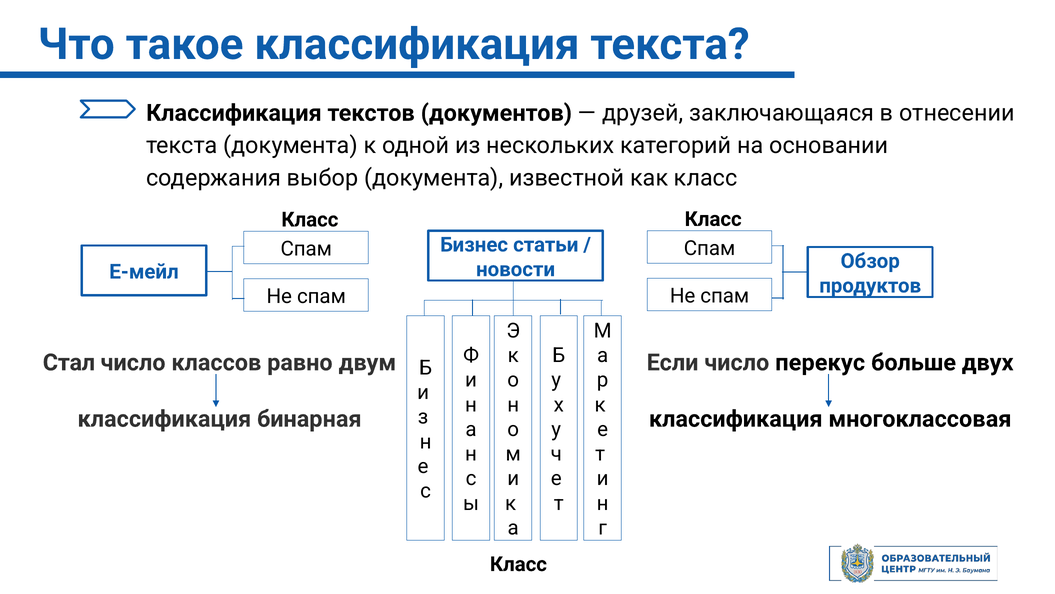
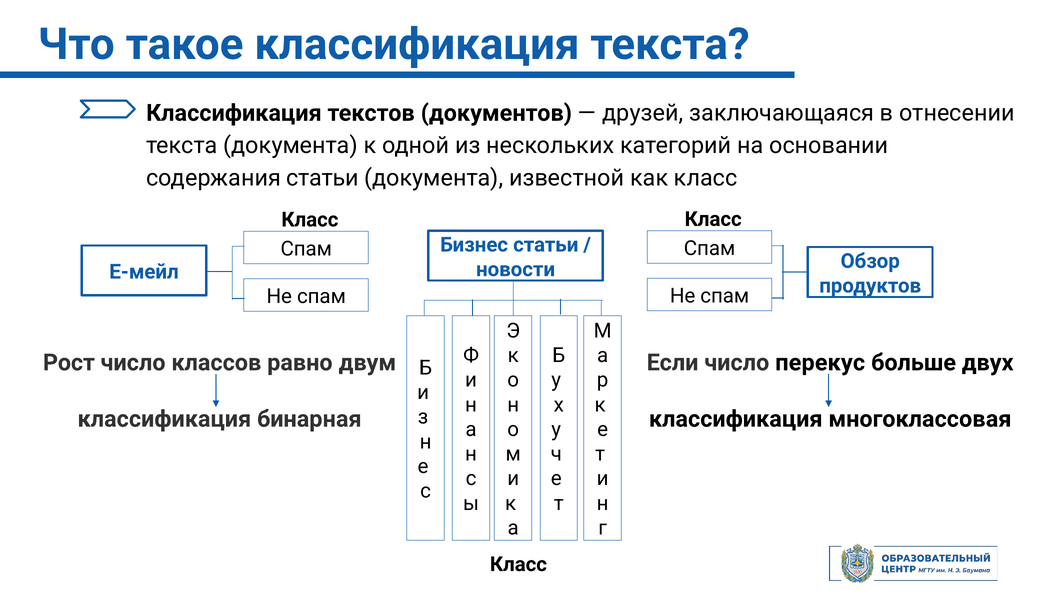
содержания выбор: выбор -> статьи
Стал: Стал -> Рост
